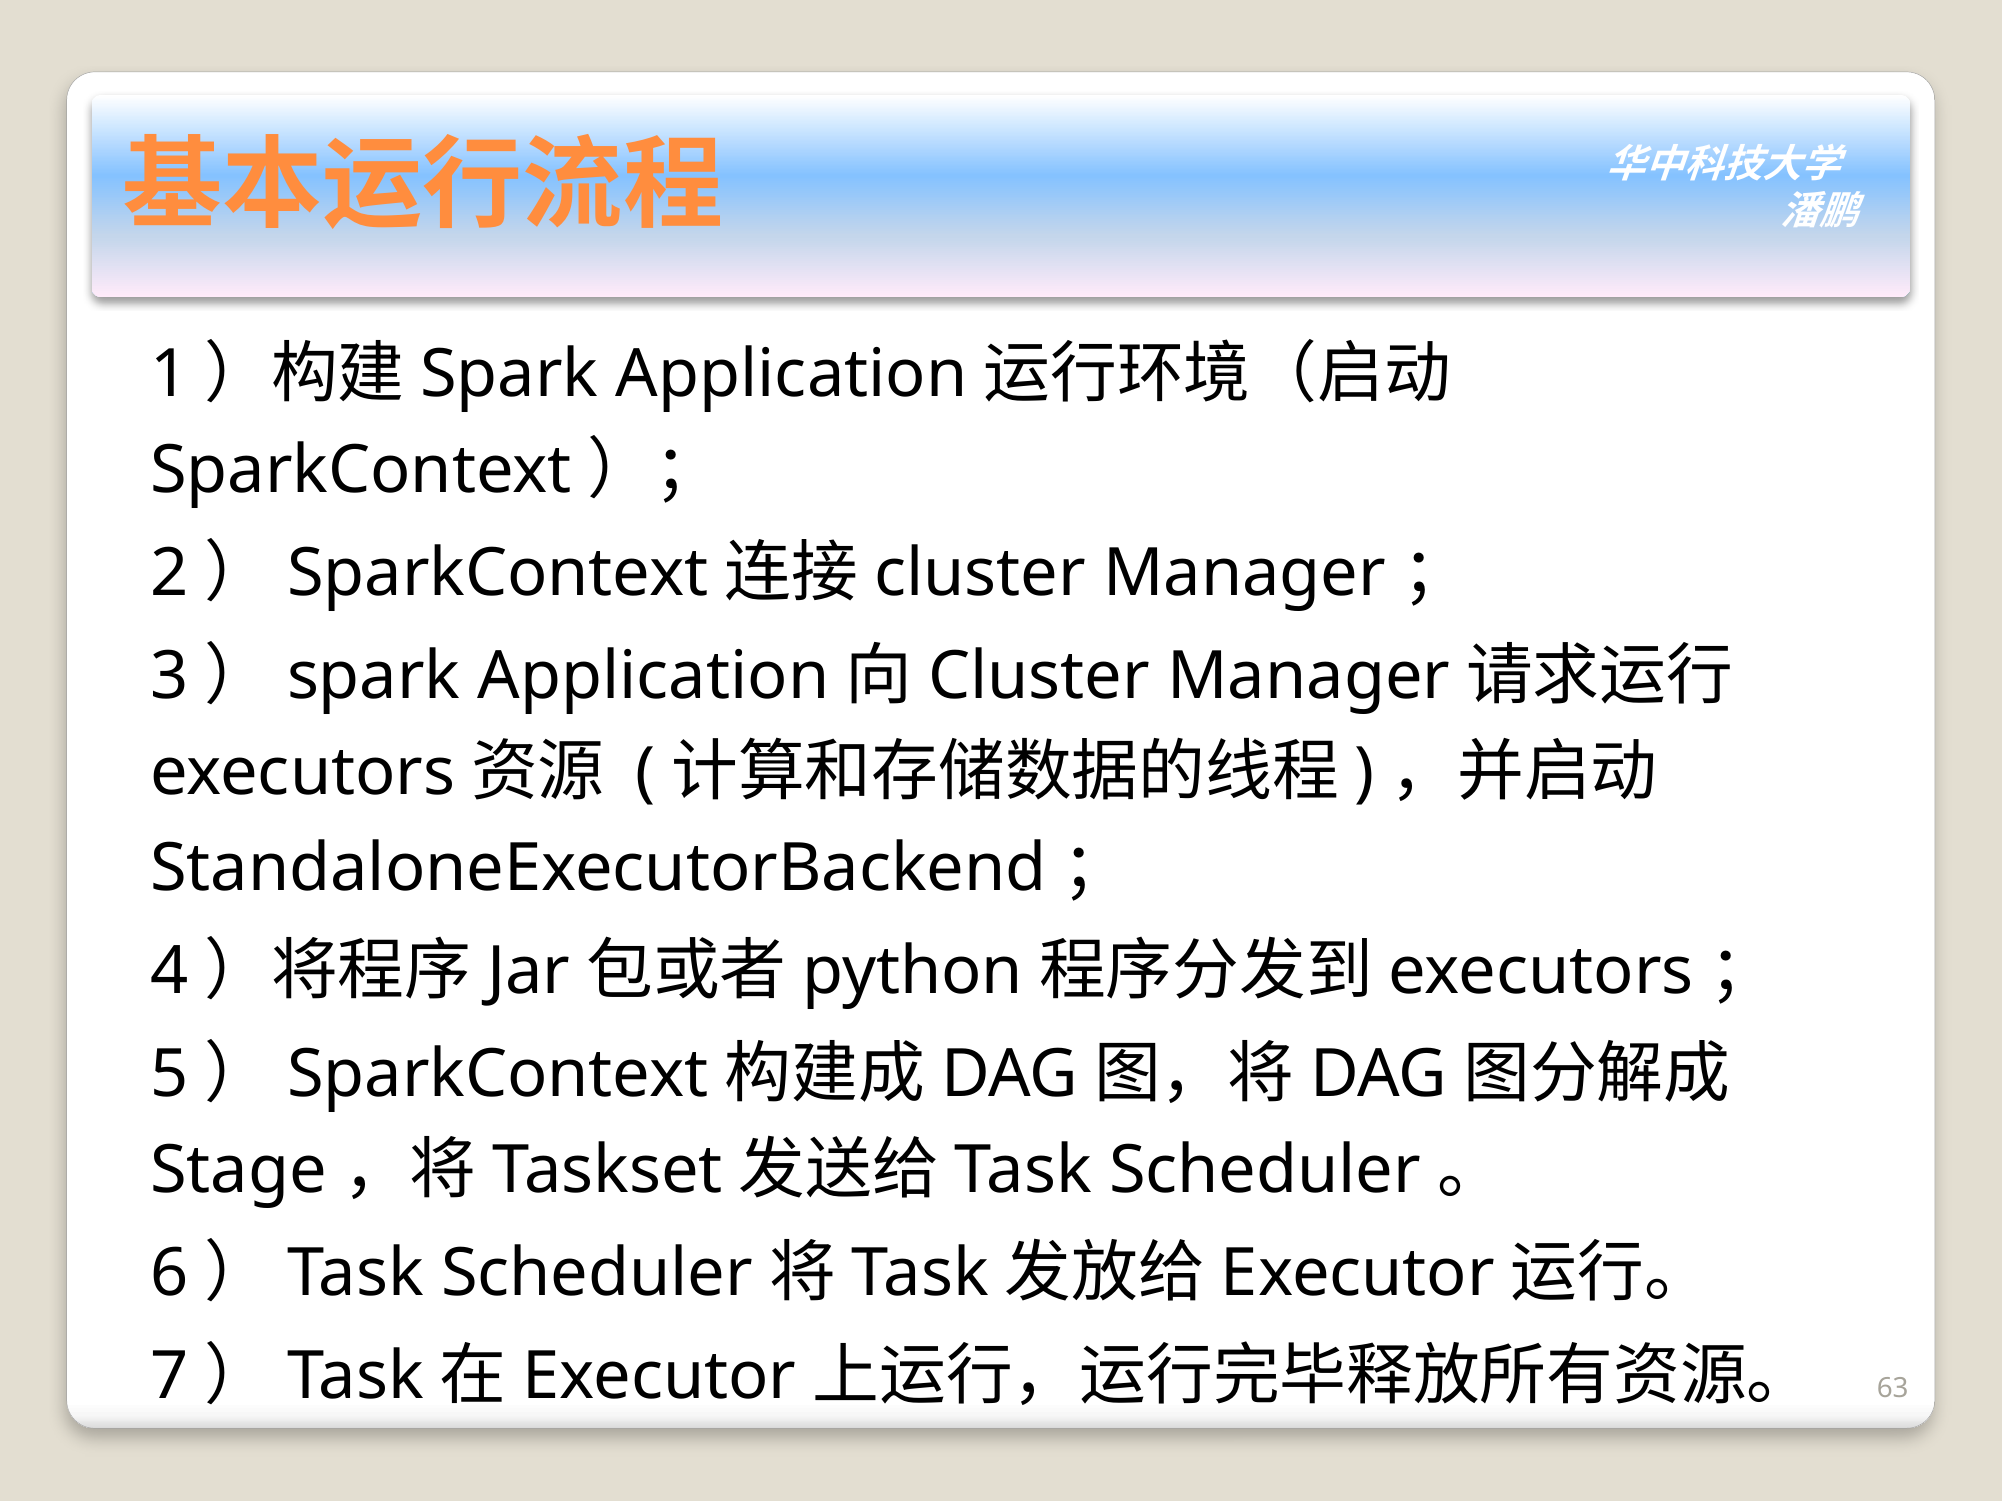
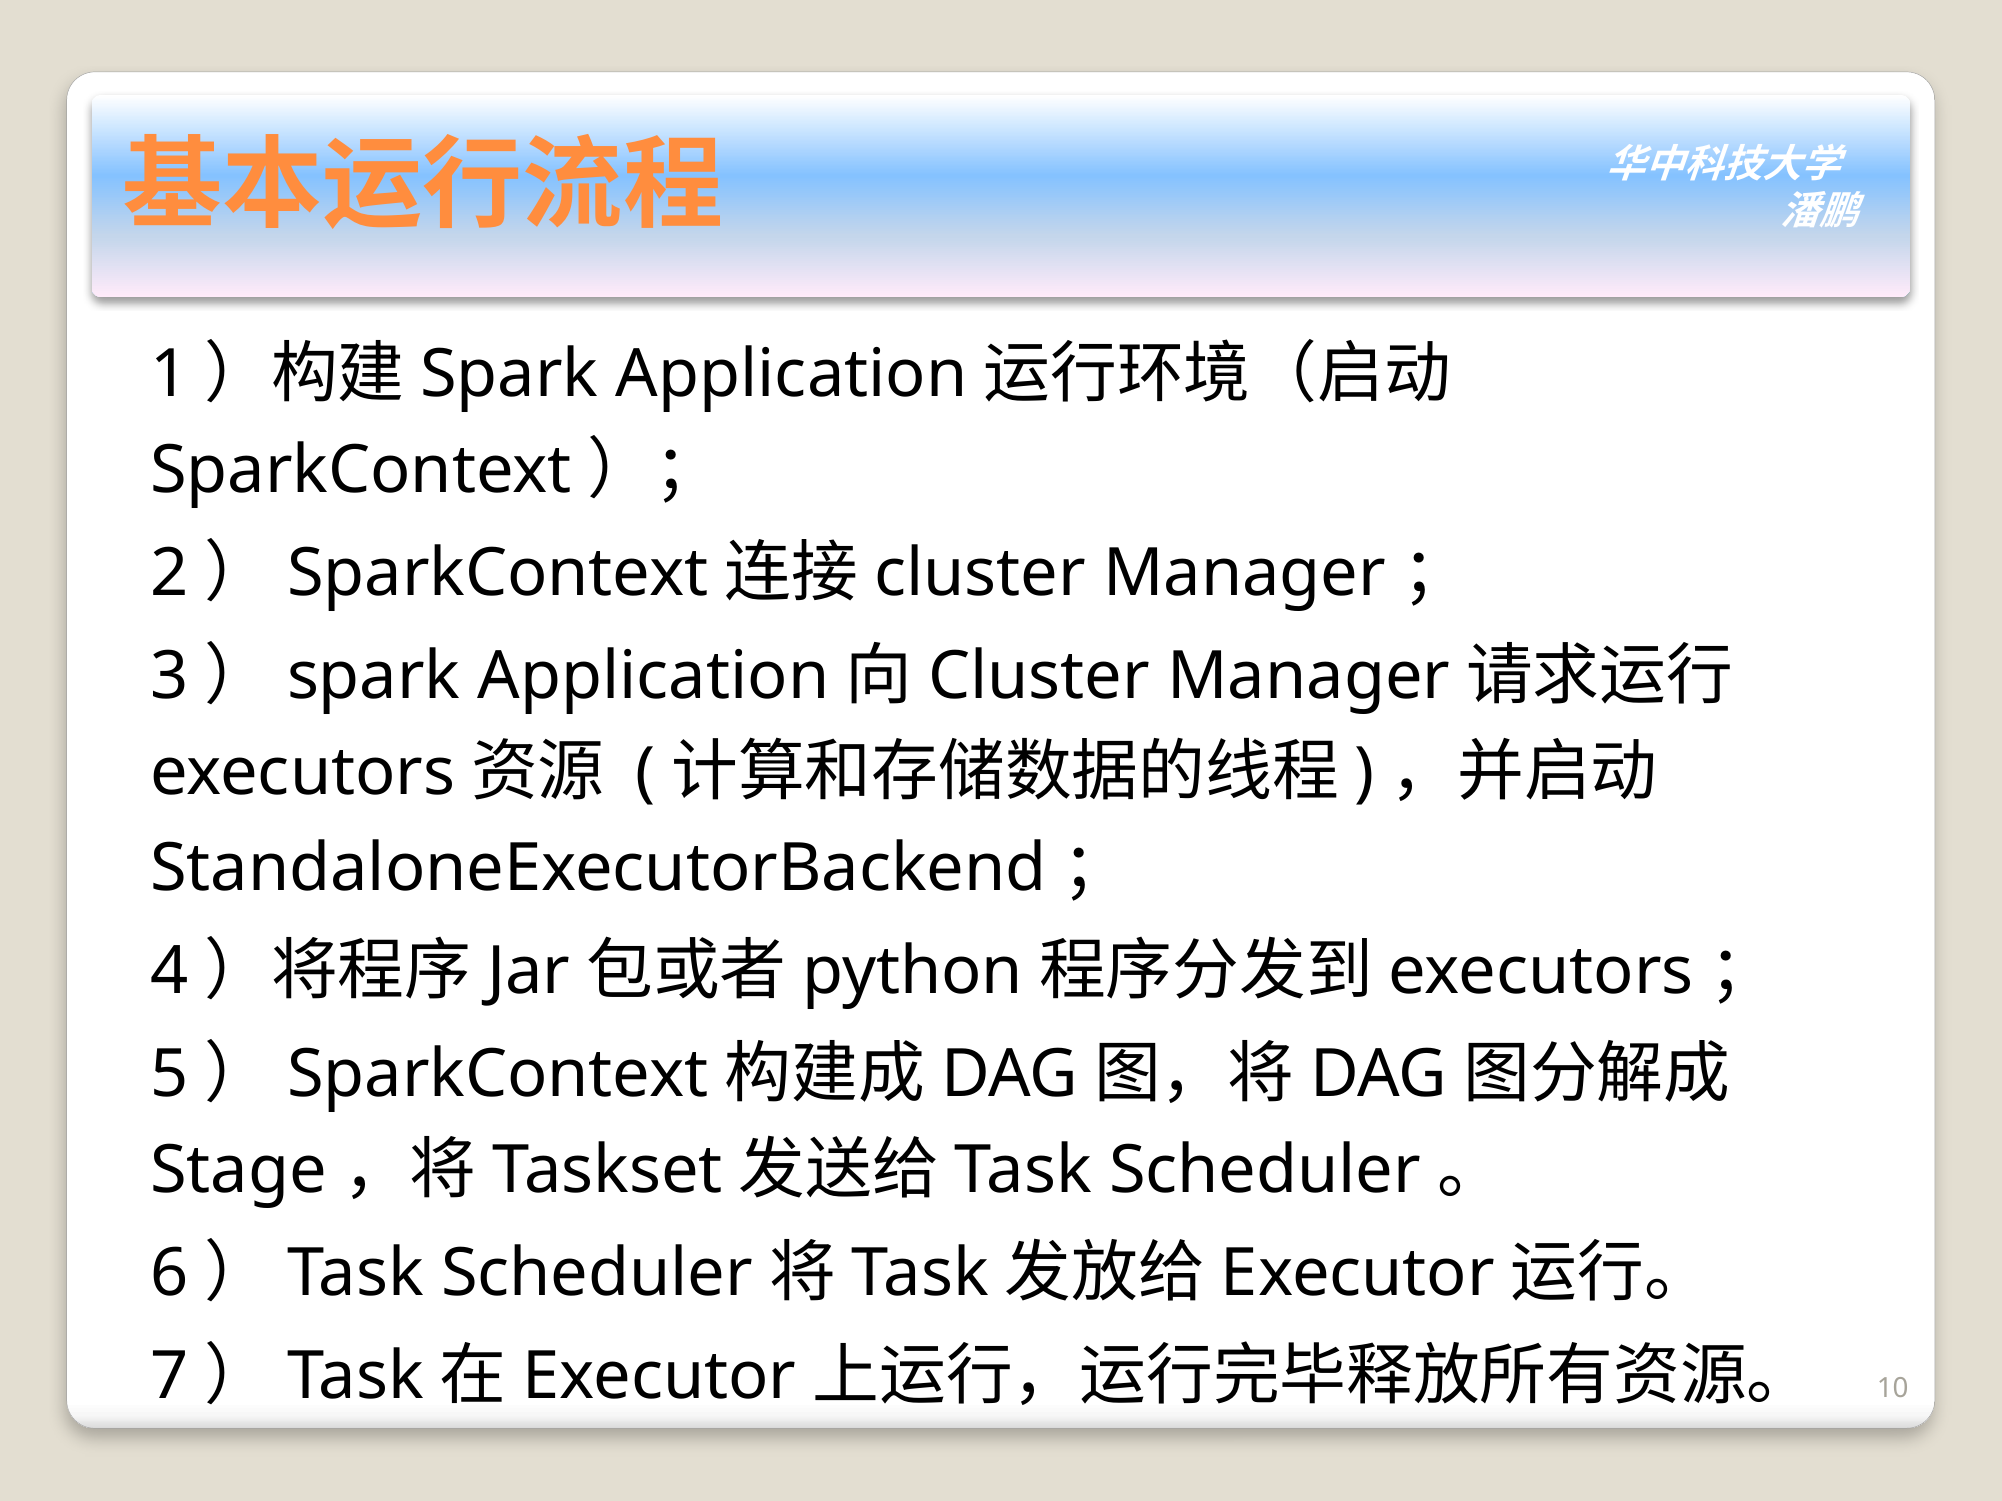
63: 63 -> 10
